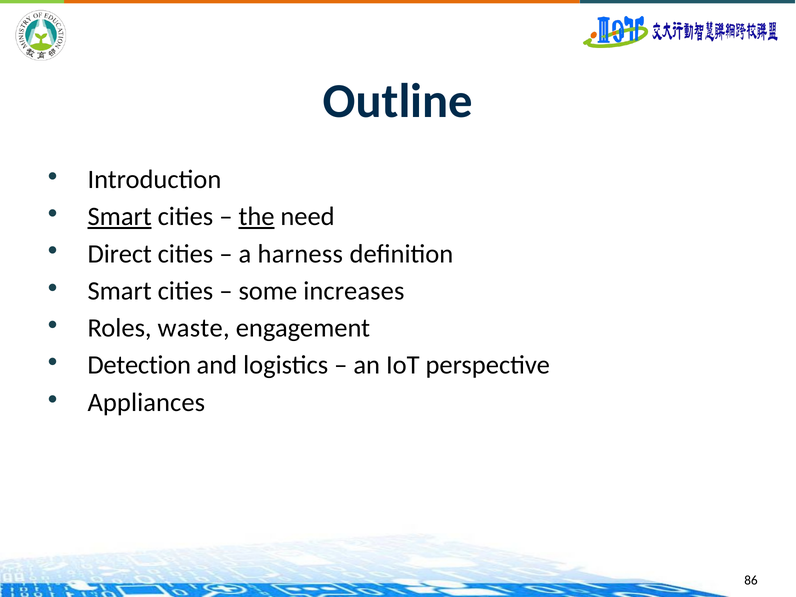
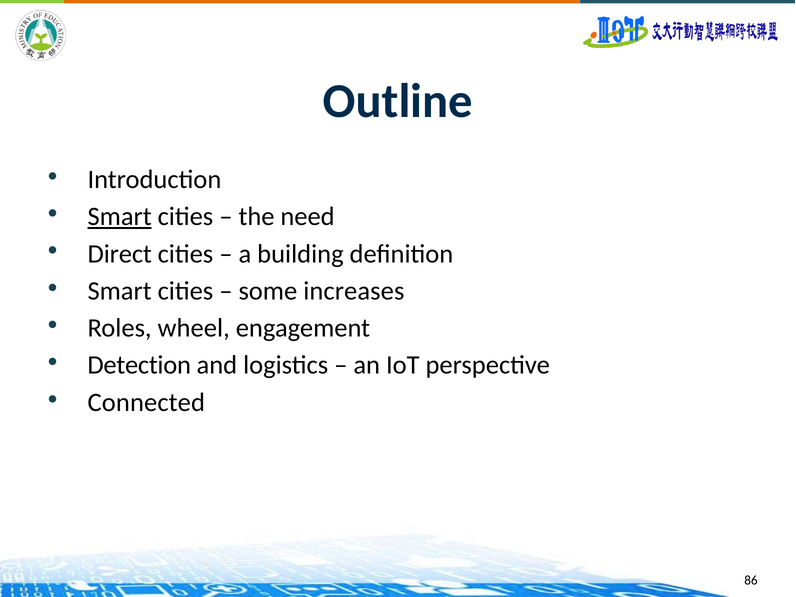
the underline: present -> none
harness: harness -> building
waste: waste -> wheel
Appliances: Appliances -> Connected
